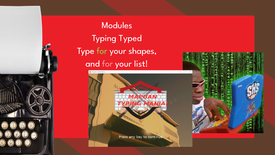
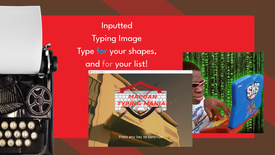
Modules: Modules -> Inputted
Typed: Typed -> Image
for at (102, 51) colour: light green -> light blue
